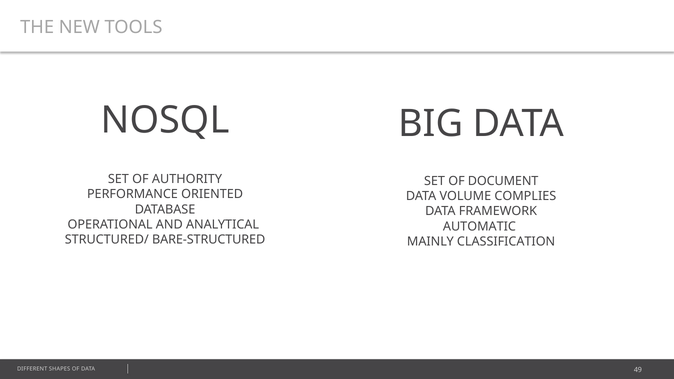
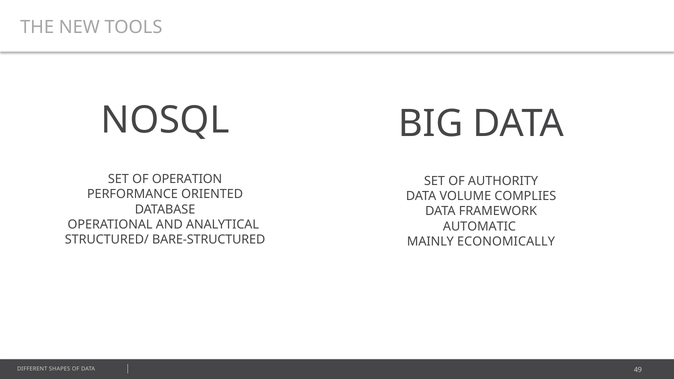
AUTHORITY: AUTHORITY -> OPERATION
DOCUMENT: DOCUMENT -> AUTHORITY
CLASSIFICATION: CLASSIFICATION -> ECONOMICALLY
